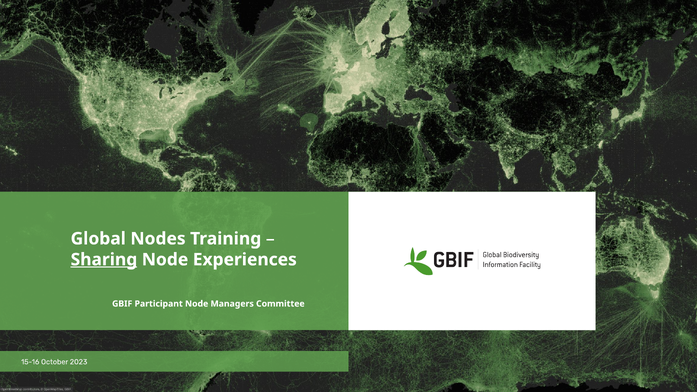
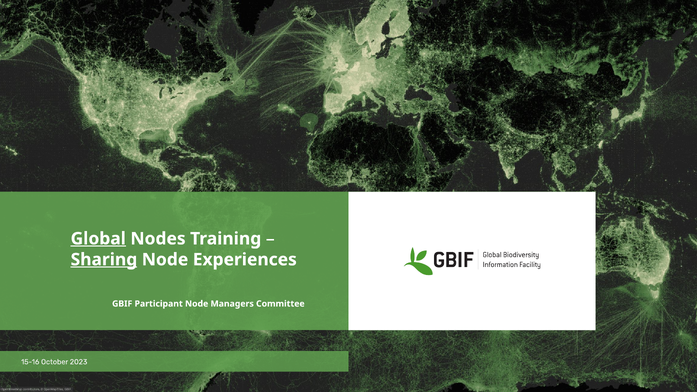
Global underline: none -> present
